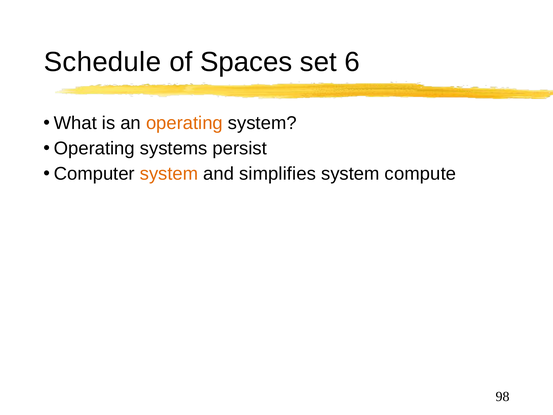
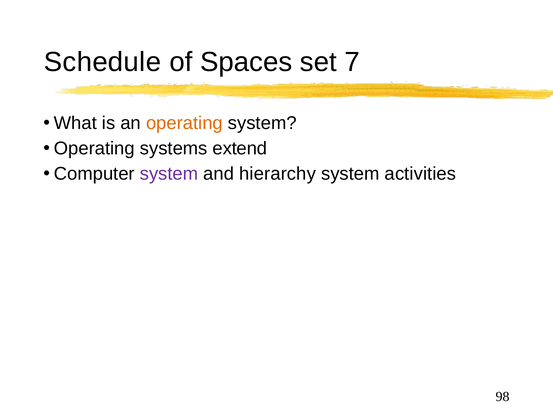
6: 6 -> 7
persist: persist -> extend
system at (169, 174) colour: orange -> purple
simplifies: simplifies -> hierarchy
compute: compute -> activities
